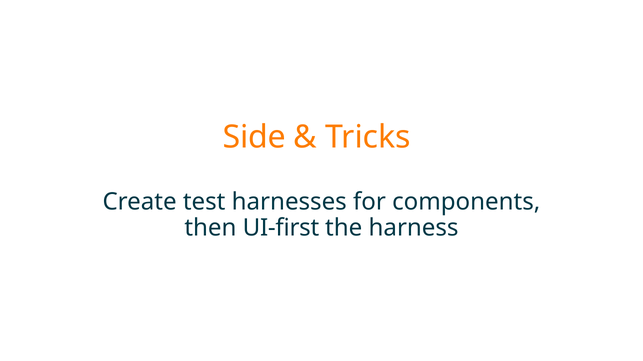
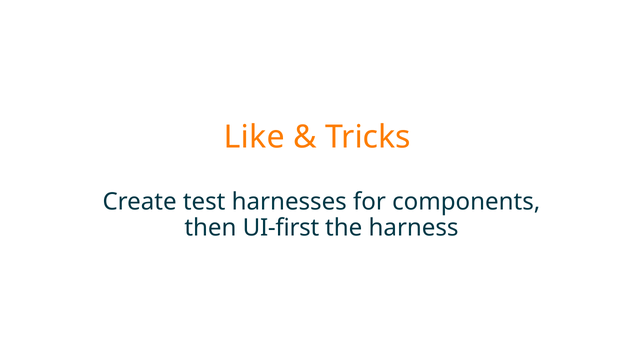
Side: Side -> Like
